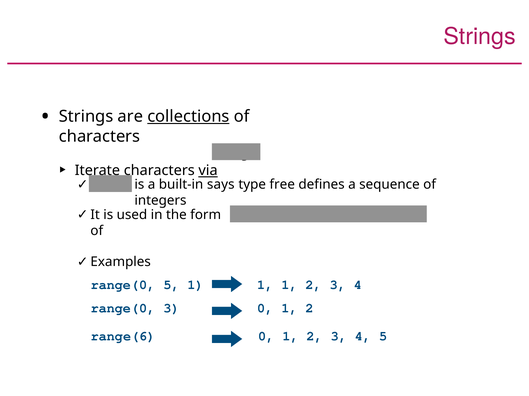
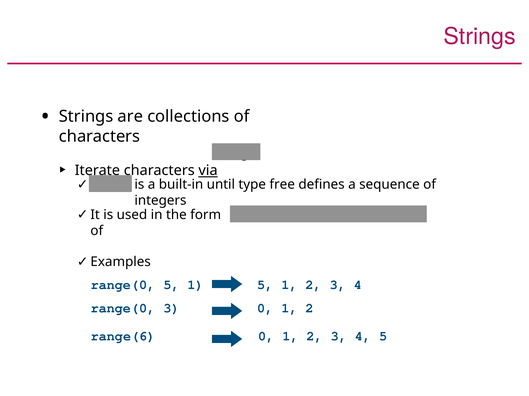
collections underline: present -> none
says: says -> until
5 1 1: 1 -> 5
